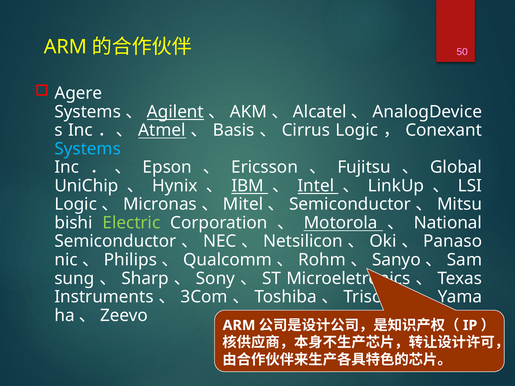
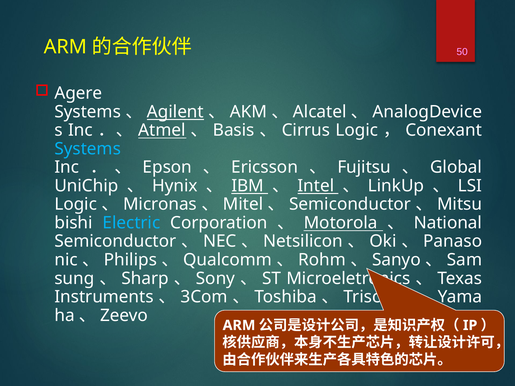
Electric colour: light green -> light blue
